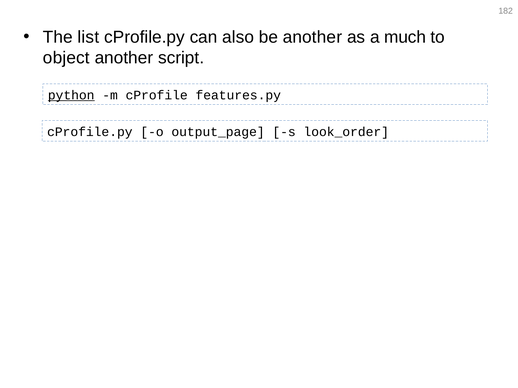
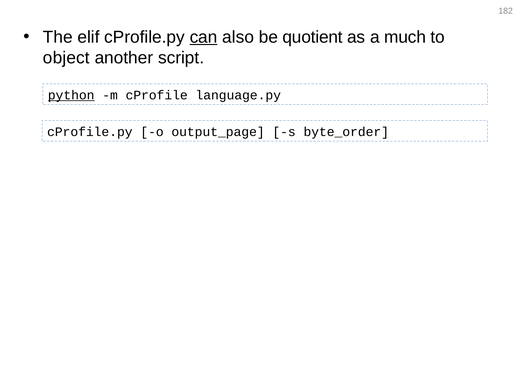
list: list -> elif
can underline: none -> present
be another: another -> quotient
features.py: features.py -> language.py
look_order: look_order -> byte_order
